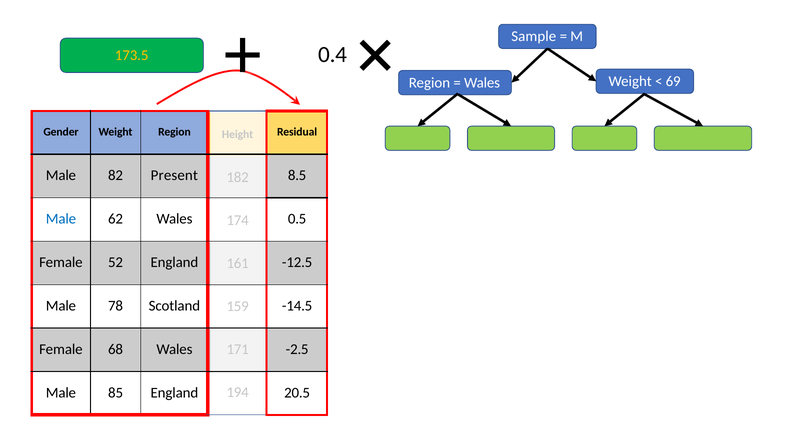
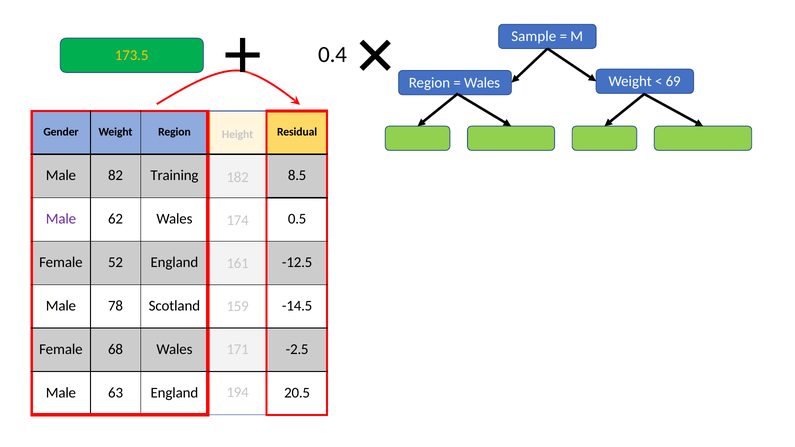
Present: Present -> Training
Male at (61, 219) colour: blue -> purple
85: 85 -> 63
